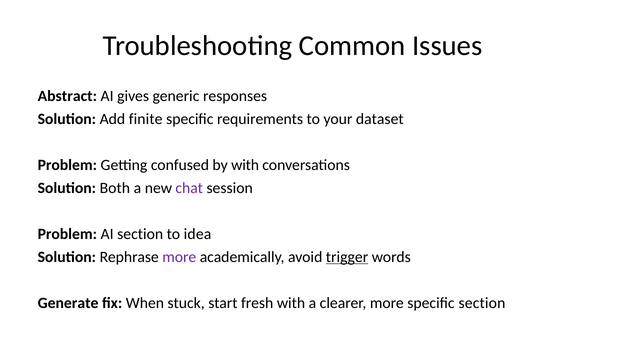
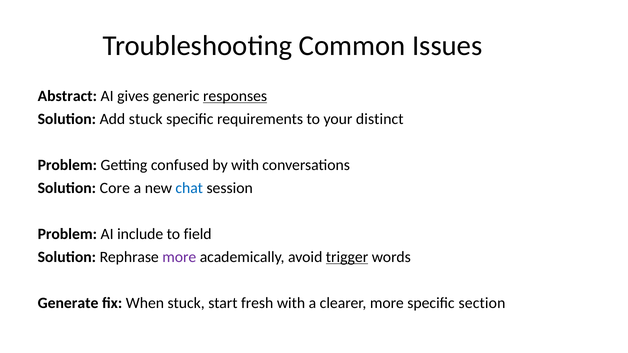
responses underline: none -> present
Add finite: finite -> stuck
dataset: dataset -> distinct
Both: Both -> Core
chat colour: purple -> blue
AI section: section -> include
idea: idea -> field
